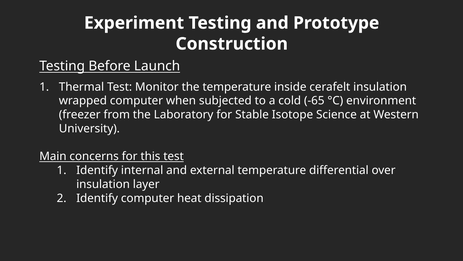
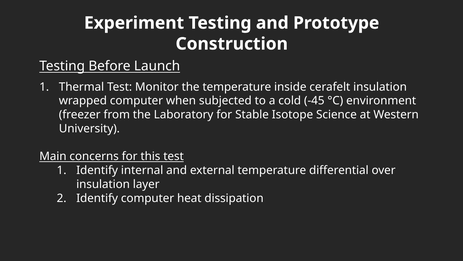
-65: -65 -> -45
